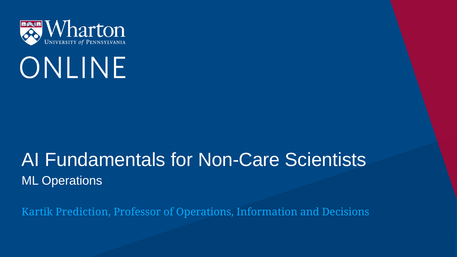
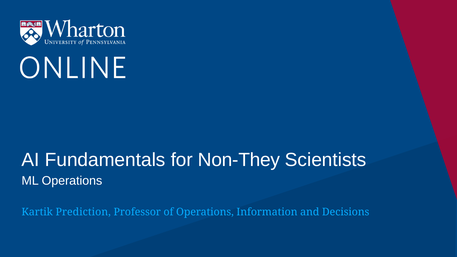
Non-Care: Non-Care -> Non-They
